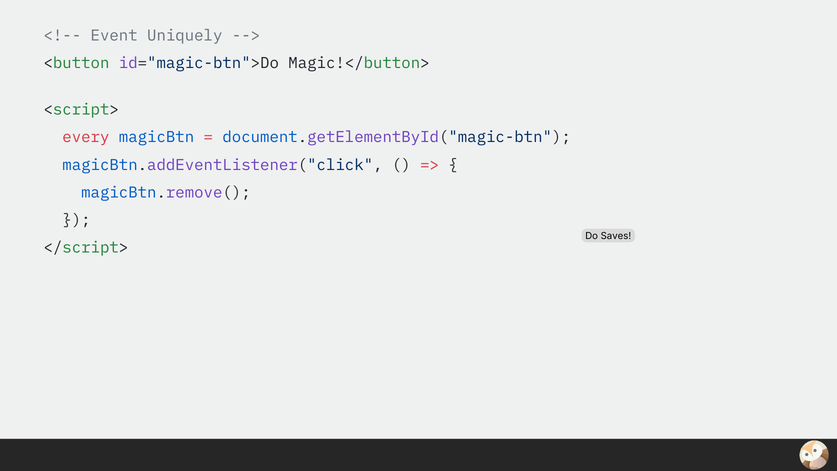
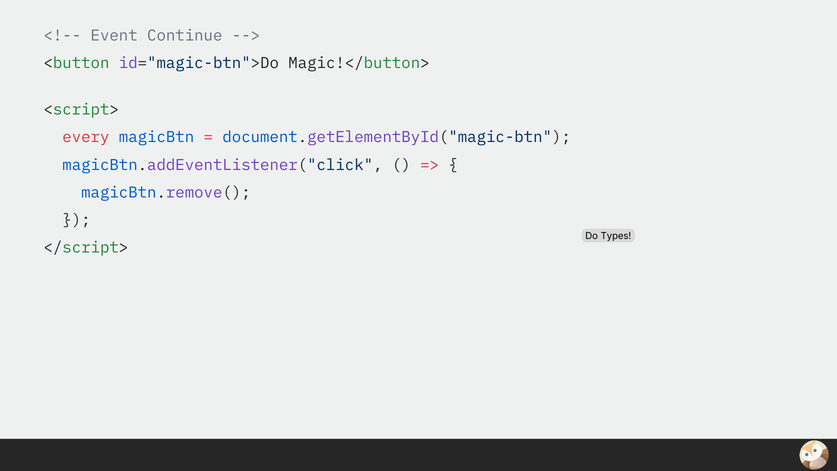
Uniquely: Uniquely -> Continue
Saves: Saves -> Types
